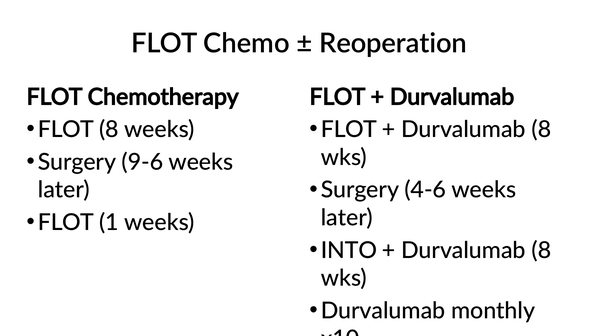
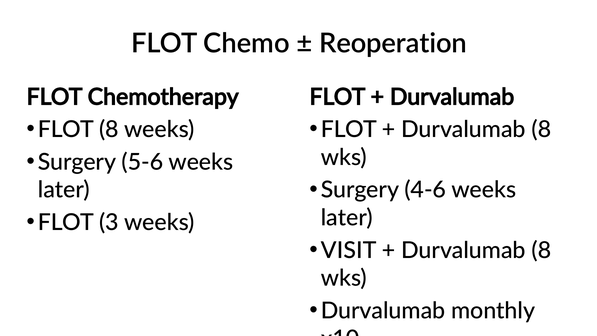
9-6: 9-6 -> 5-6
1: 1 -> 3
INTO: INTO -> VISIT
